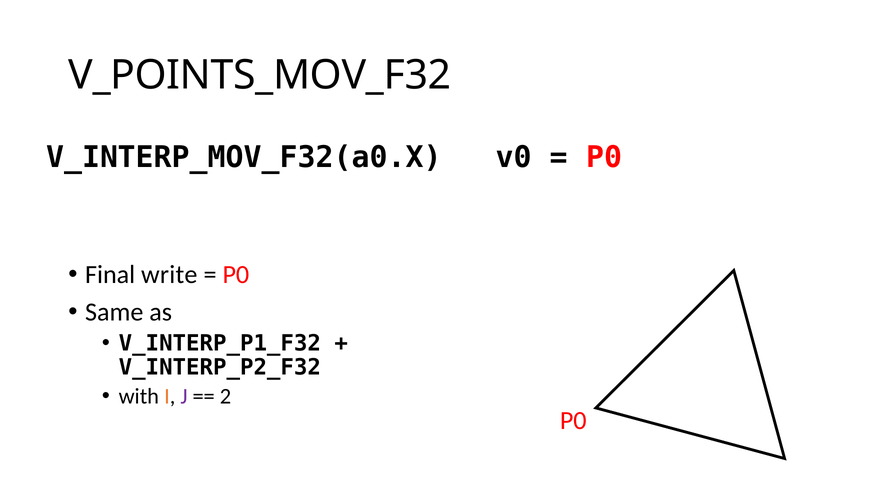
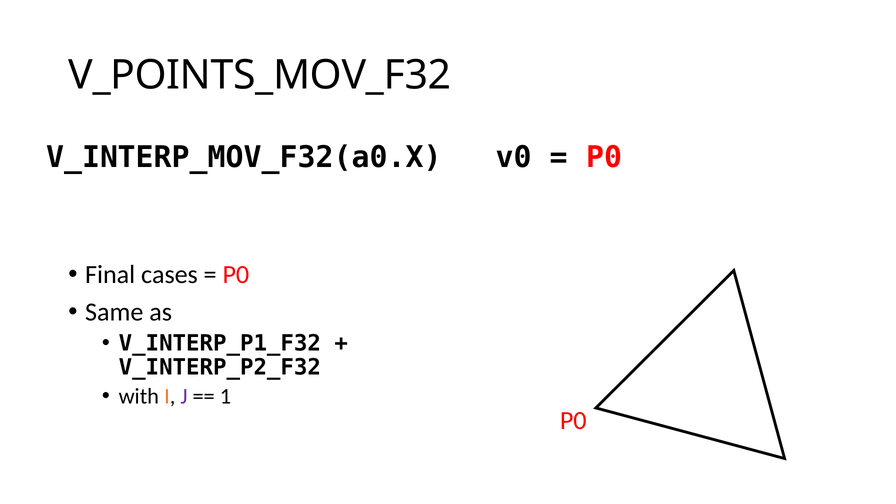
write: write -> cases
2: 2 -> 1
